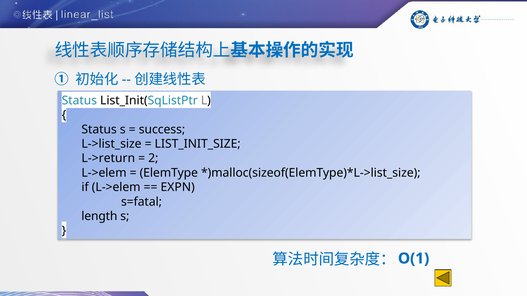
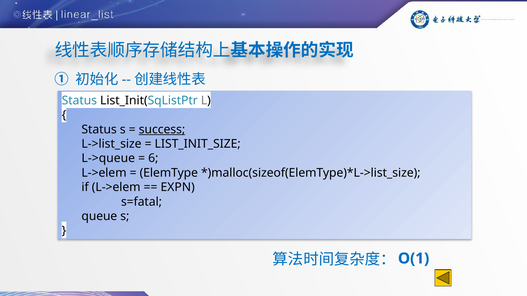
success underline: none -> present
L->return: L->return -> L->queue
2: 2 -> 6
length: length -> queue
